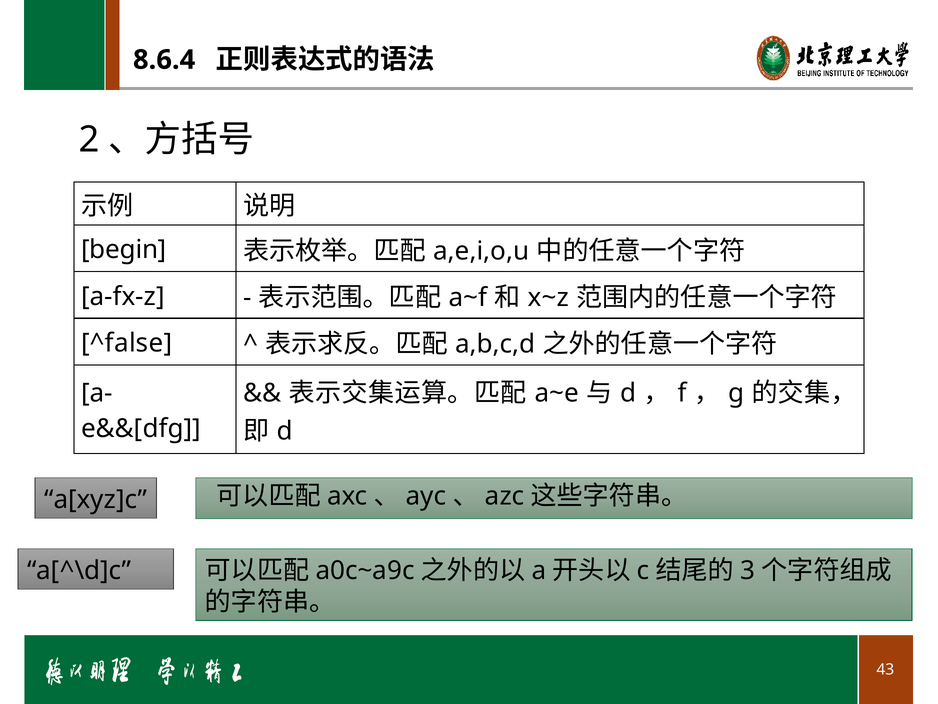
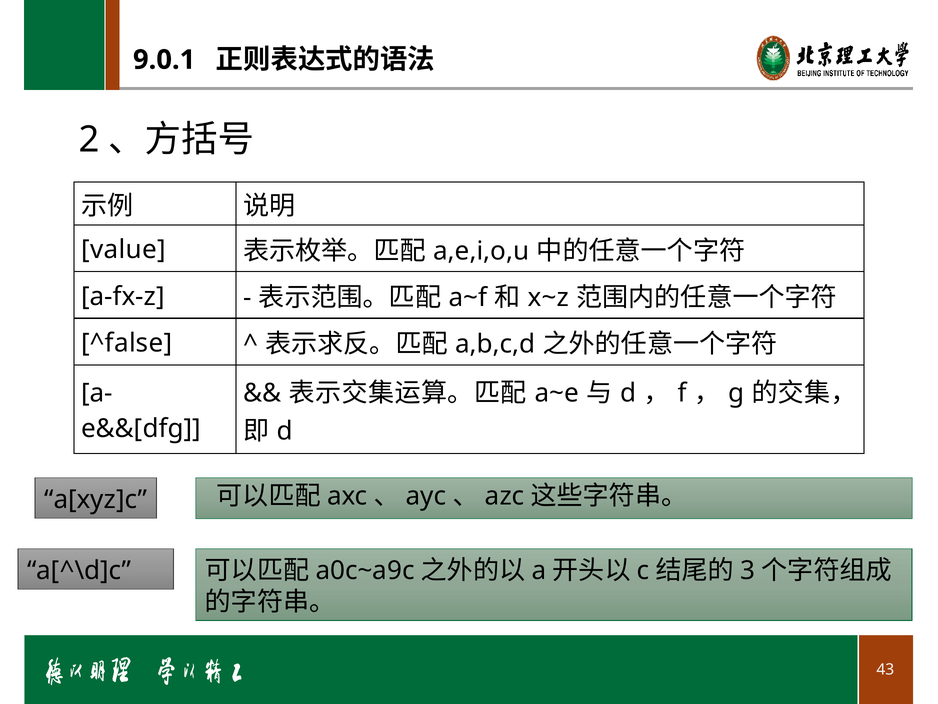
8.6.4: 8.6.4 -> 9.0.1
begin: begin -> value
